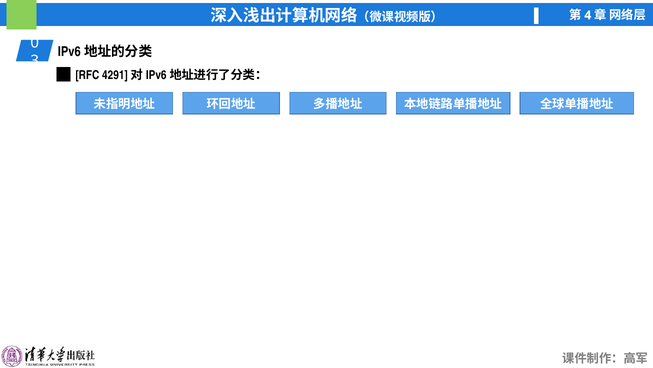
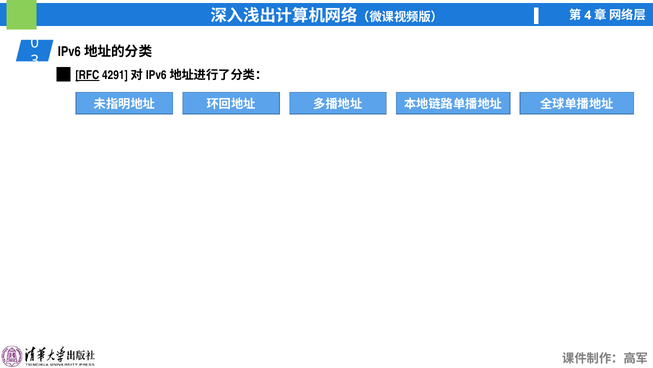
RFC underline: none -> present
